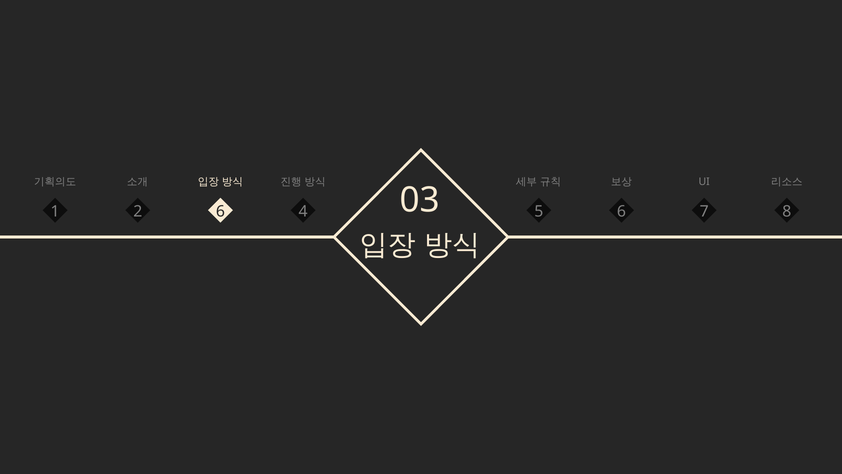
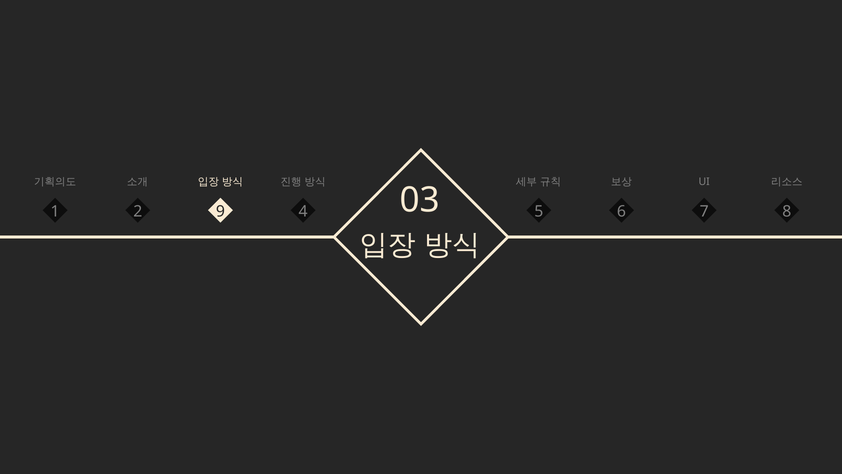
2 6: 6 -> 9
